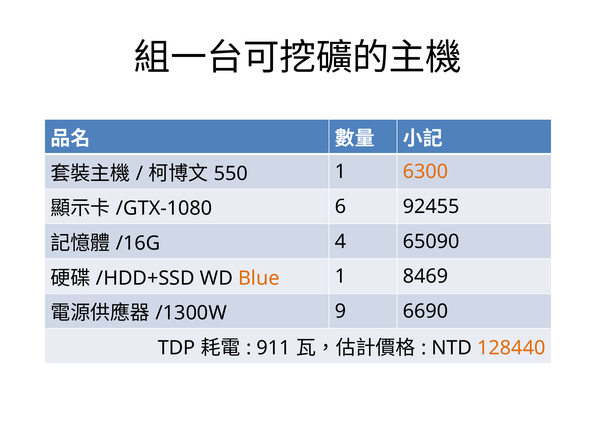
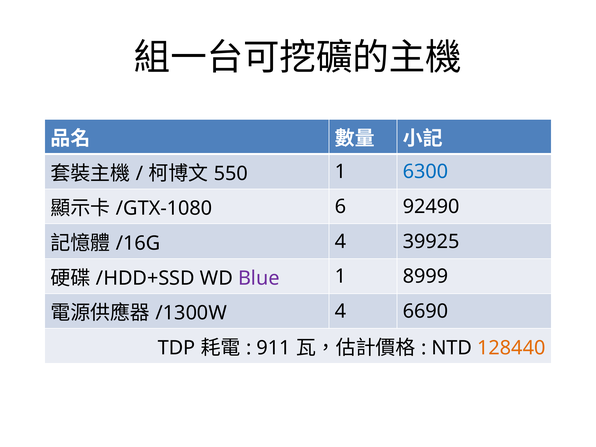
6300 colour: orange -> blue
92455: 92455 -> 92490
65090: 65090 -> 39925
Blue colour: orange -> purple
8469: 8469 -> 8999
9 at (341, 311): 9 -> 4
